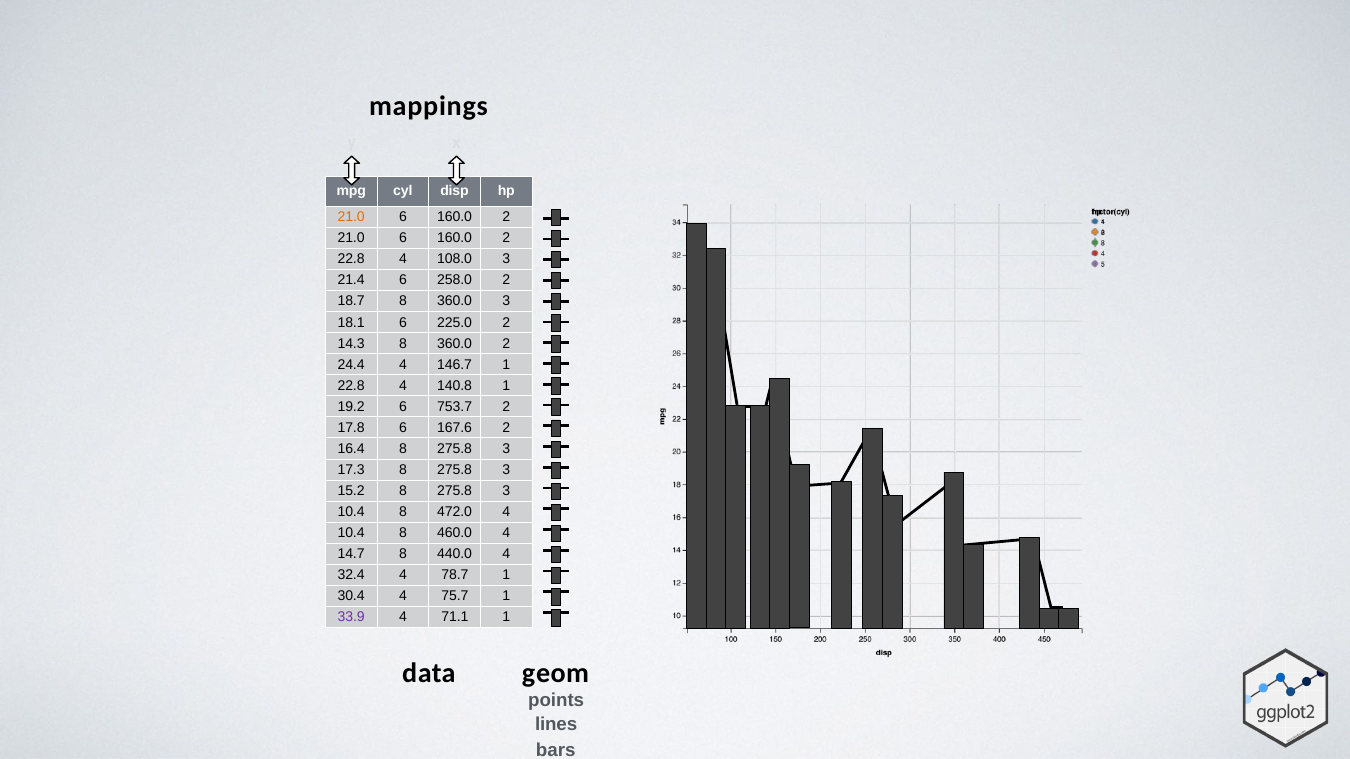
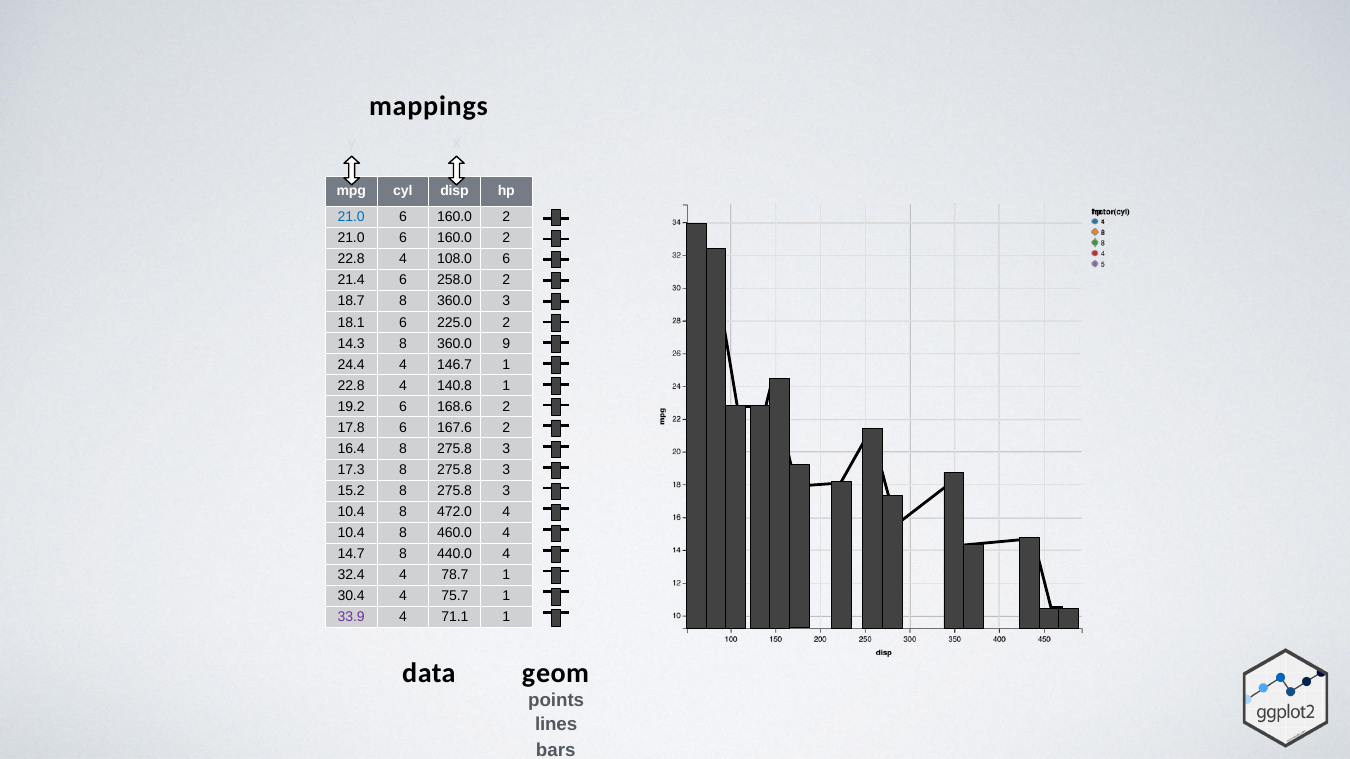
21.0 at (351, 217) colour: orange -> blue
108.0 3: 3 -> 6
360.0 2: 2 -> 9
753.7: 753.7 -> 168.6
